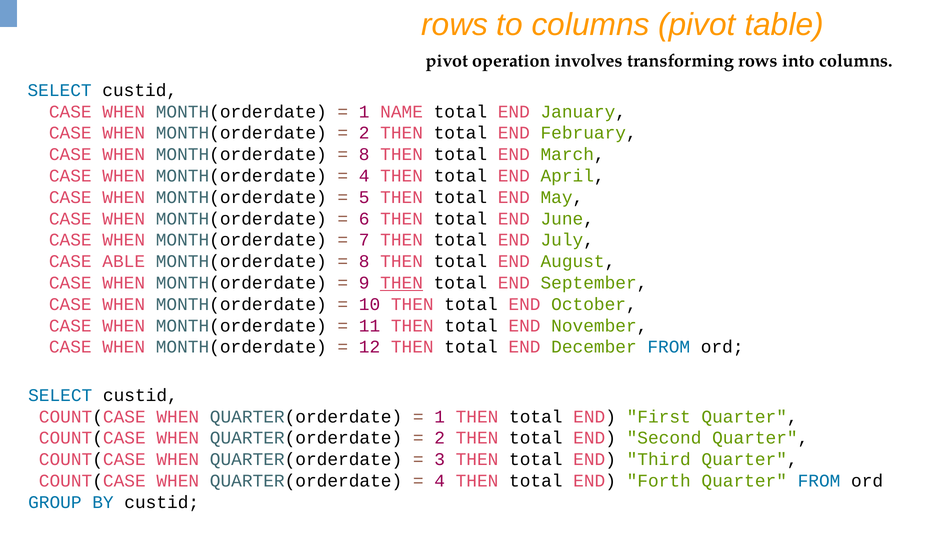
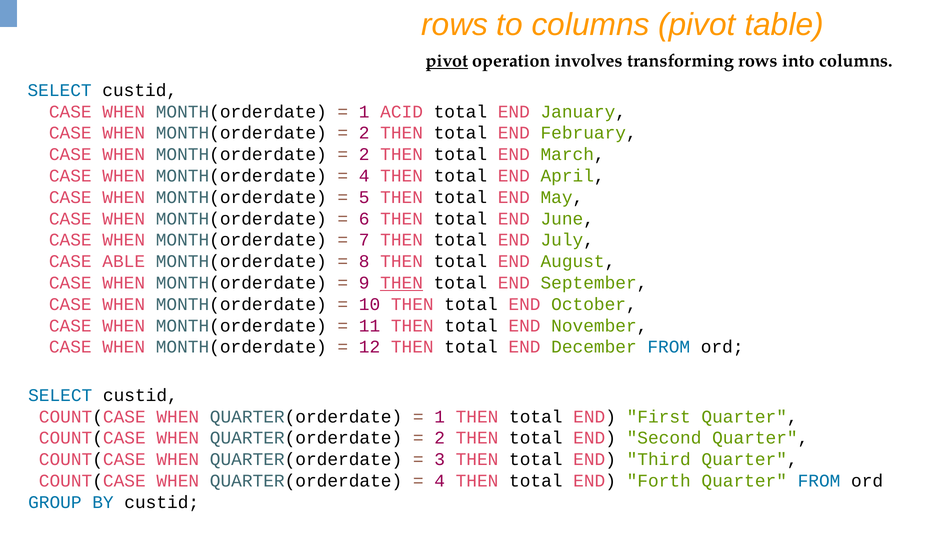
pivot at (447, 61) underline: none -> present
NAME: NAME -> ACID
8 at (364, 154): 8 -> 2
